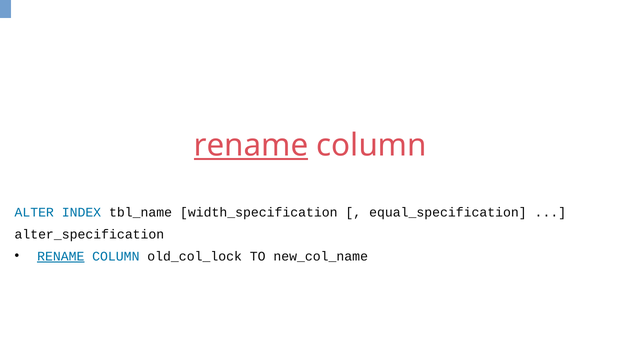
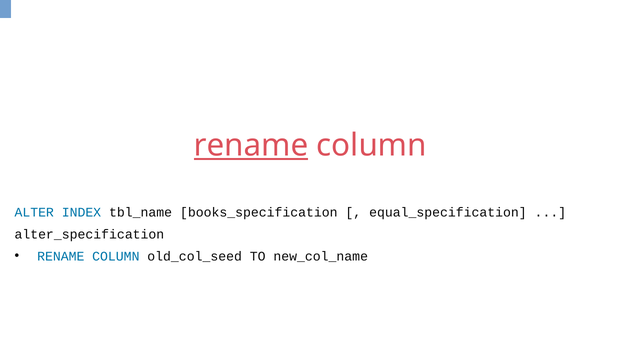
width_specification: width_specification -> books_specification
RENAME at (61, 256) underline: present -> none
old_col_lock: old_col_lock -> old_col_seed
